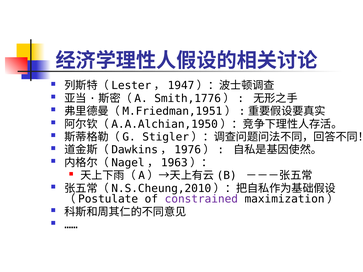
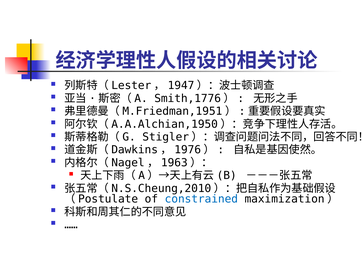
constrained colour: purple -> blue
